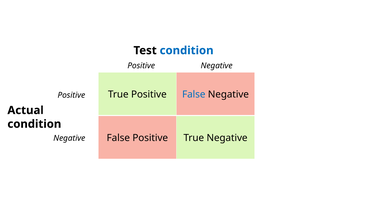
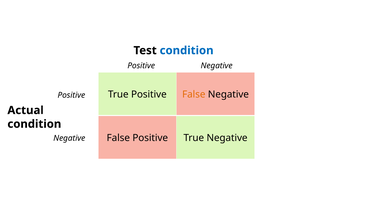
False at (194, 94) colour: blue -> orange
